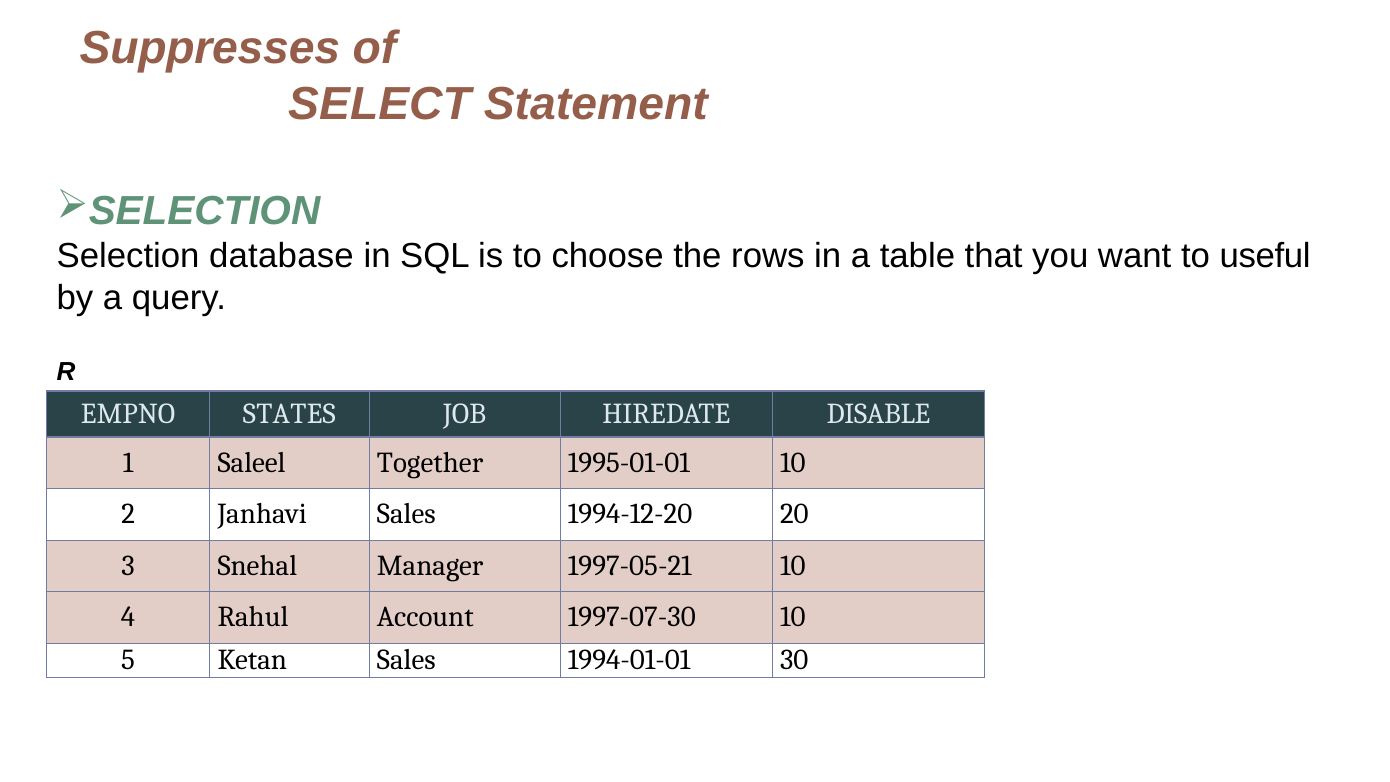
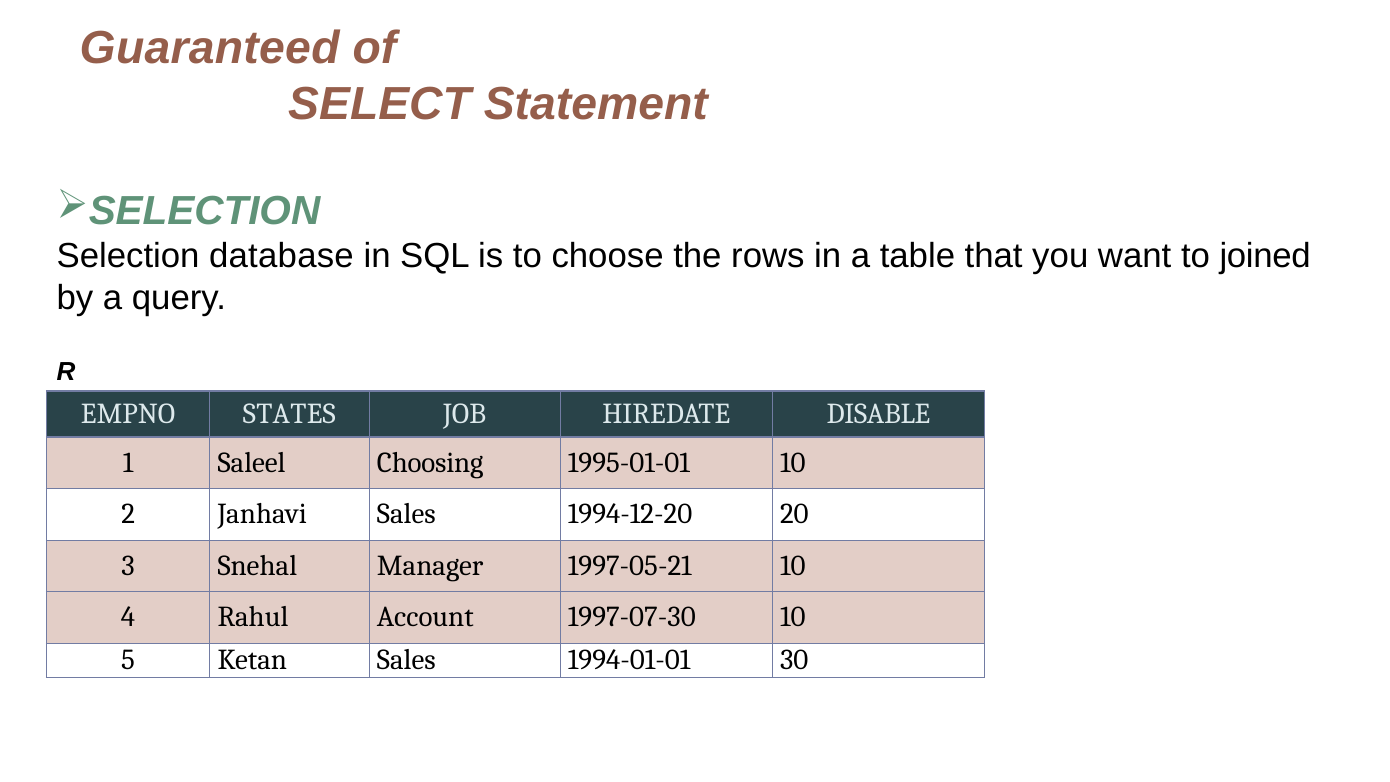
Suppresses: Suppresses -> Guaranteed
useful: useful -> joined
Together: Together -> Choosing
